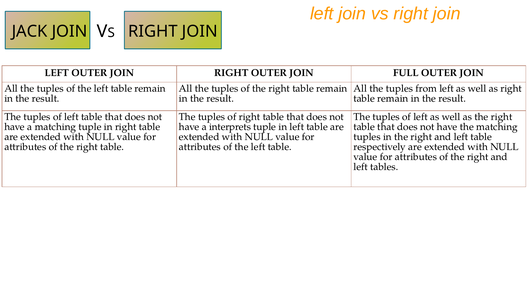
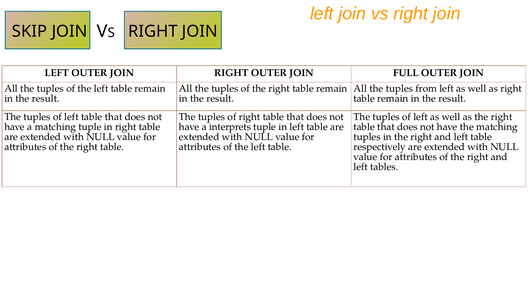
JACK: JACK -> SKIP
